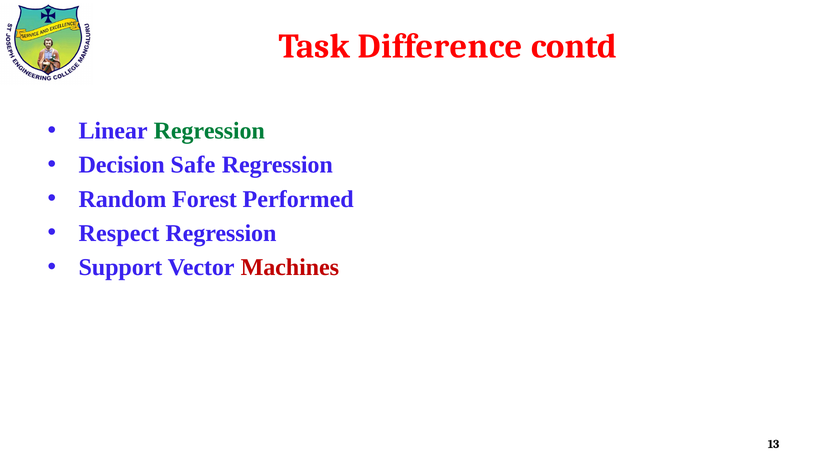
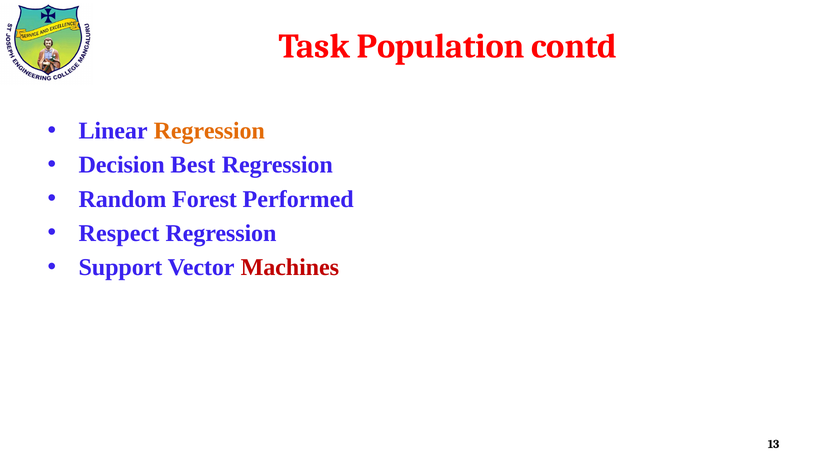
Difference: Difference -> Population
Regression at (209, 131) colour: green -> orange
Safe: Safe -> Best
